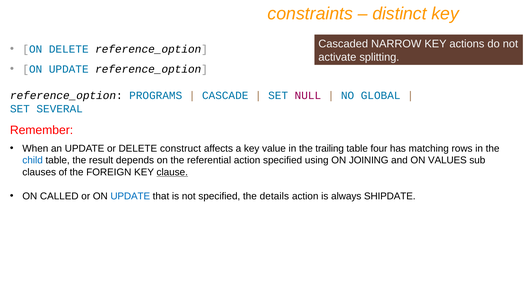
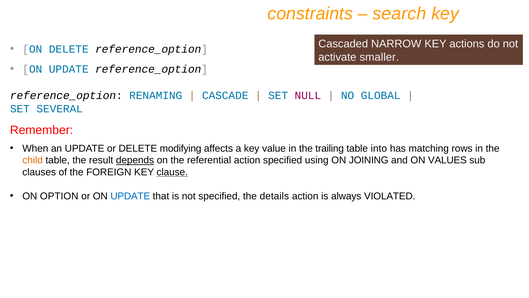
distinct: distinct -> search
splitting: splitting -> smaller
PROGRAMS: PROGRAMS -> RENAMING
construct: construct -> modifying
four: four -> into
child colour: blue -> orange
depends underline: none -> present
CALLED: CALLED -> OPTION
SHIPDATE: SHIPDATE -> VIOLATED
